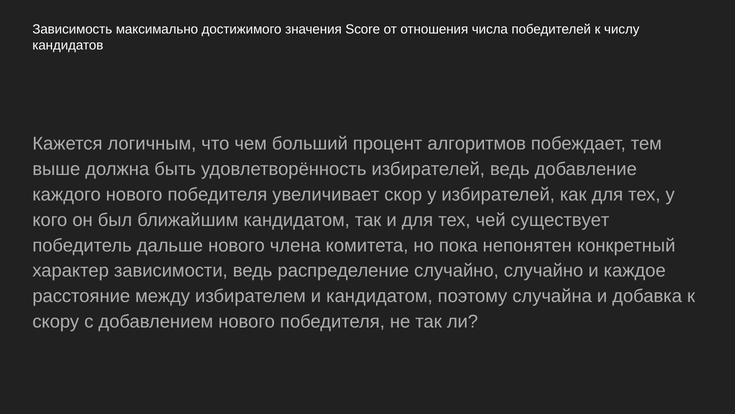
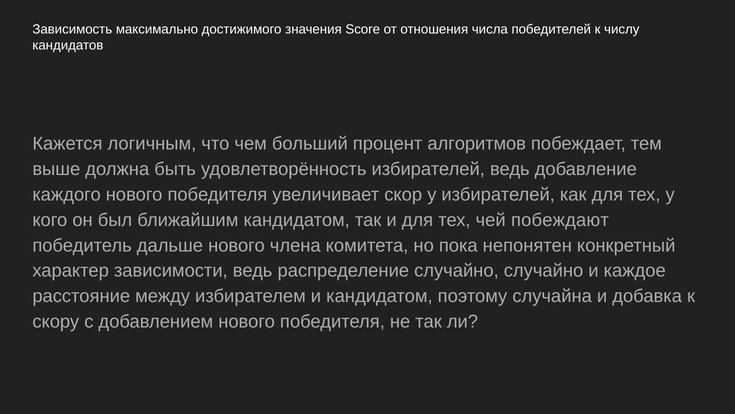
существует: существует -> побеждают
